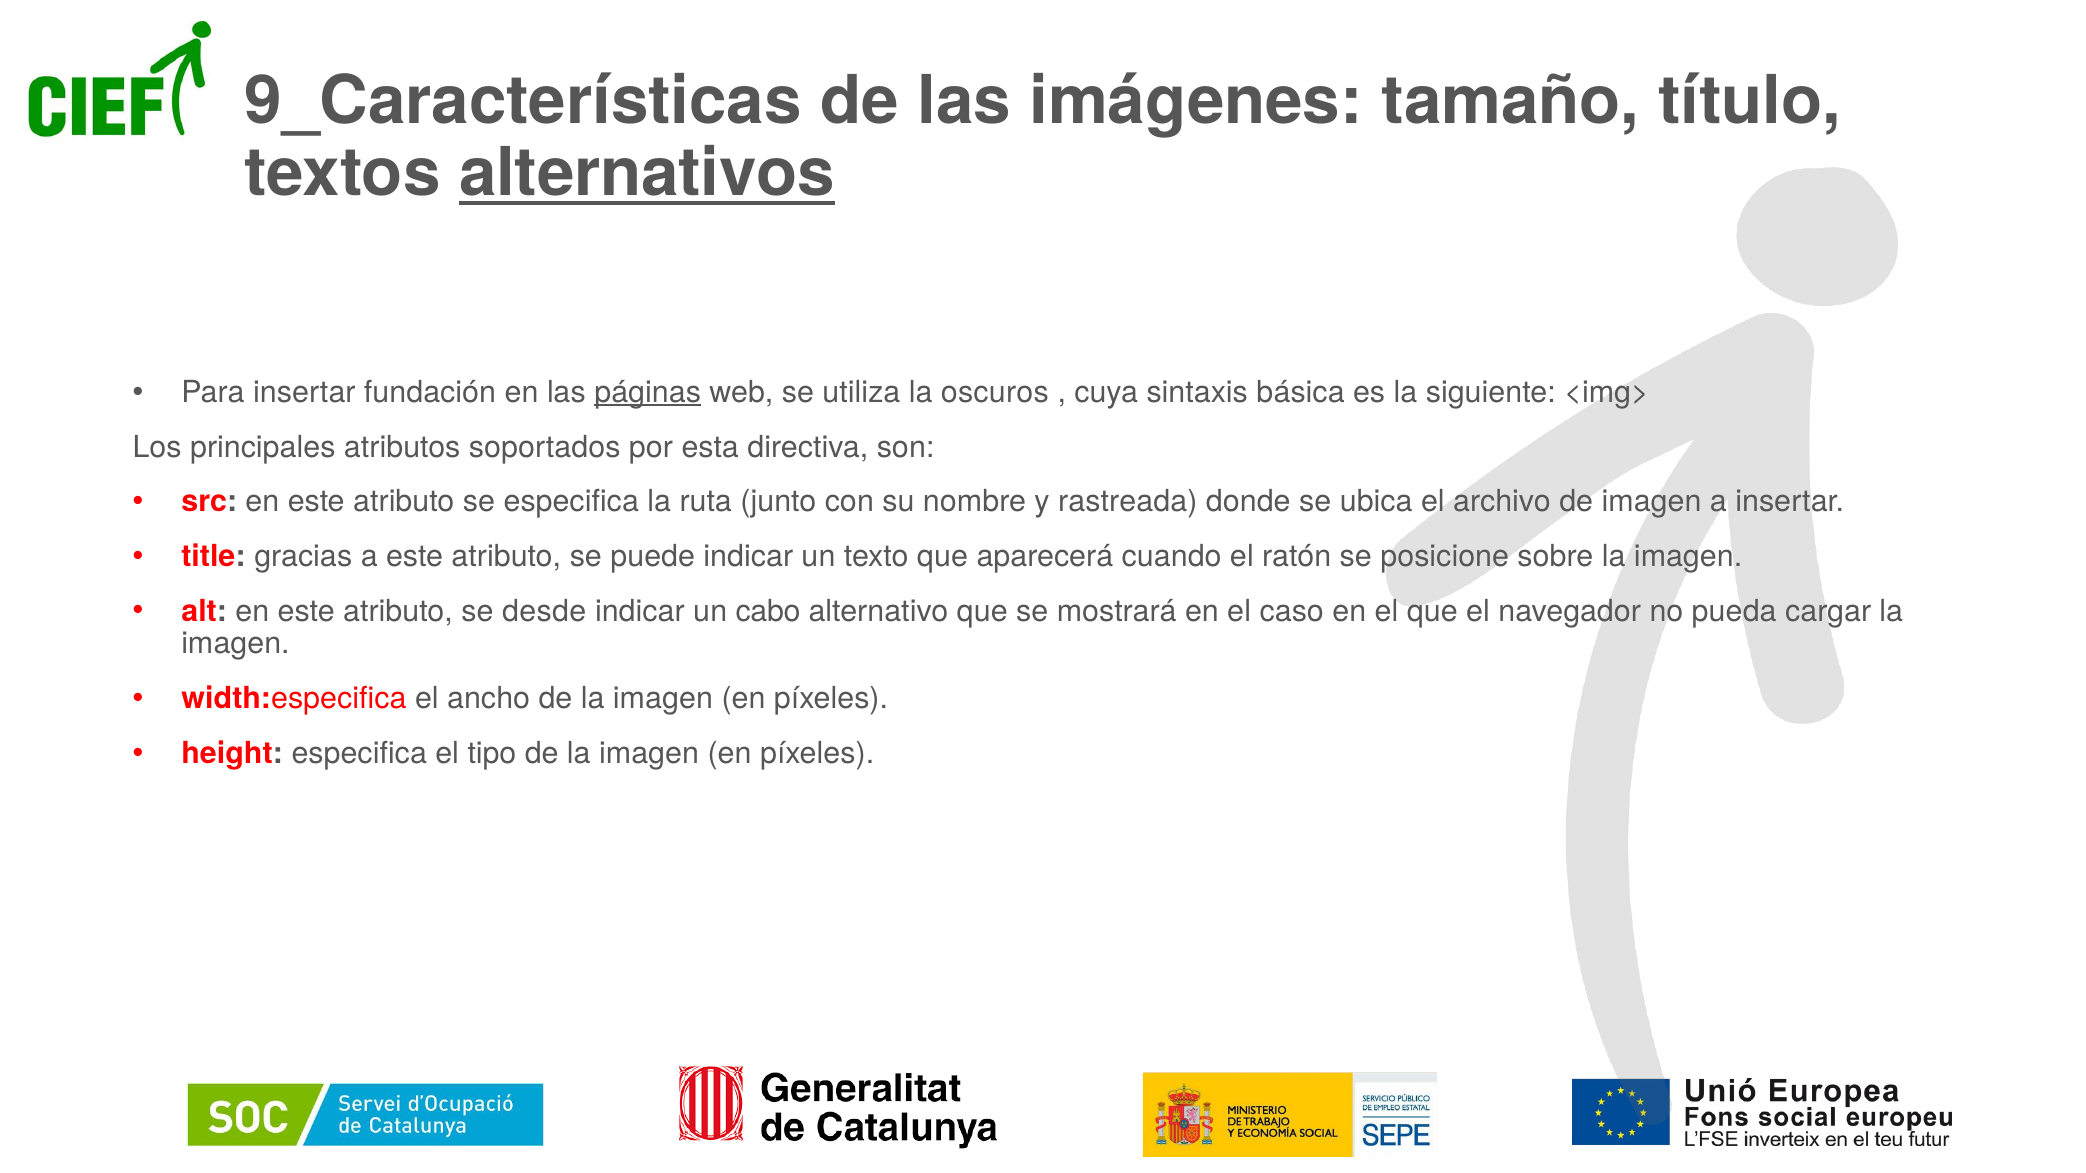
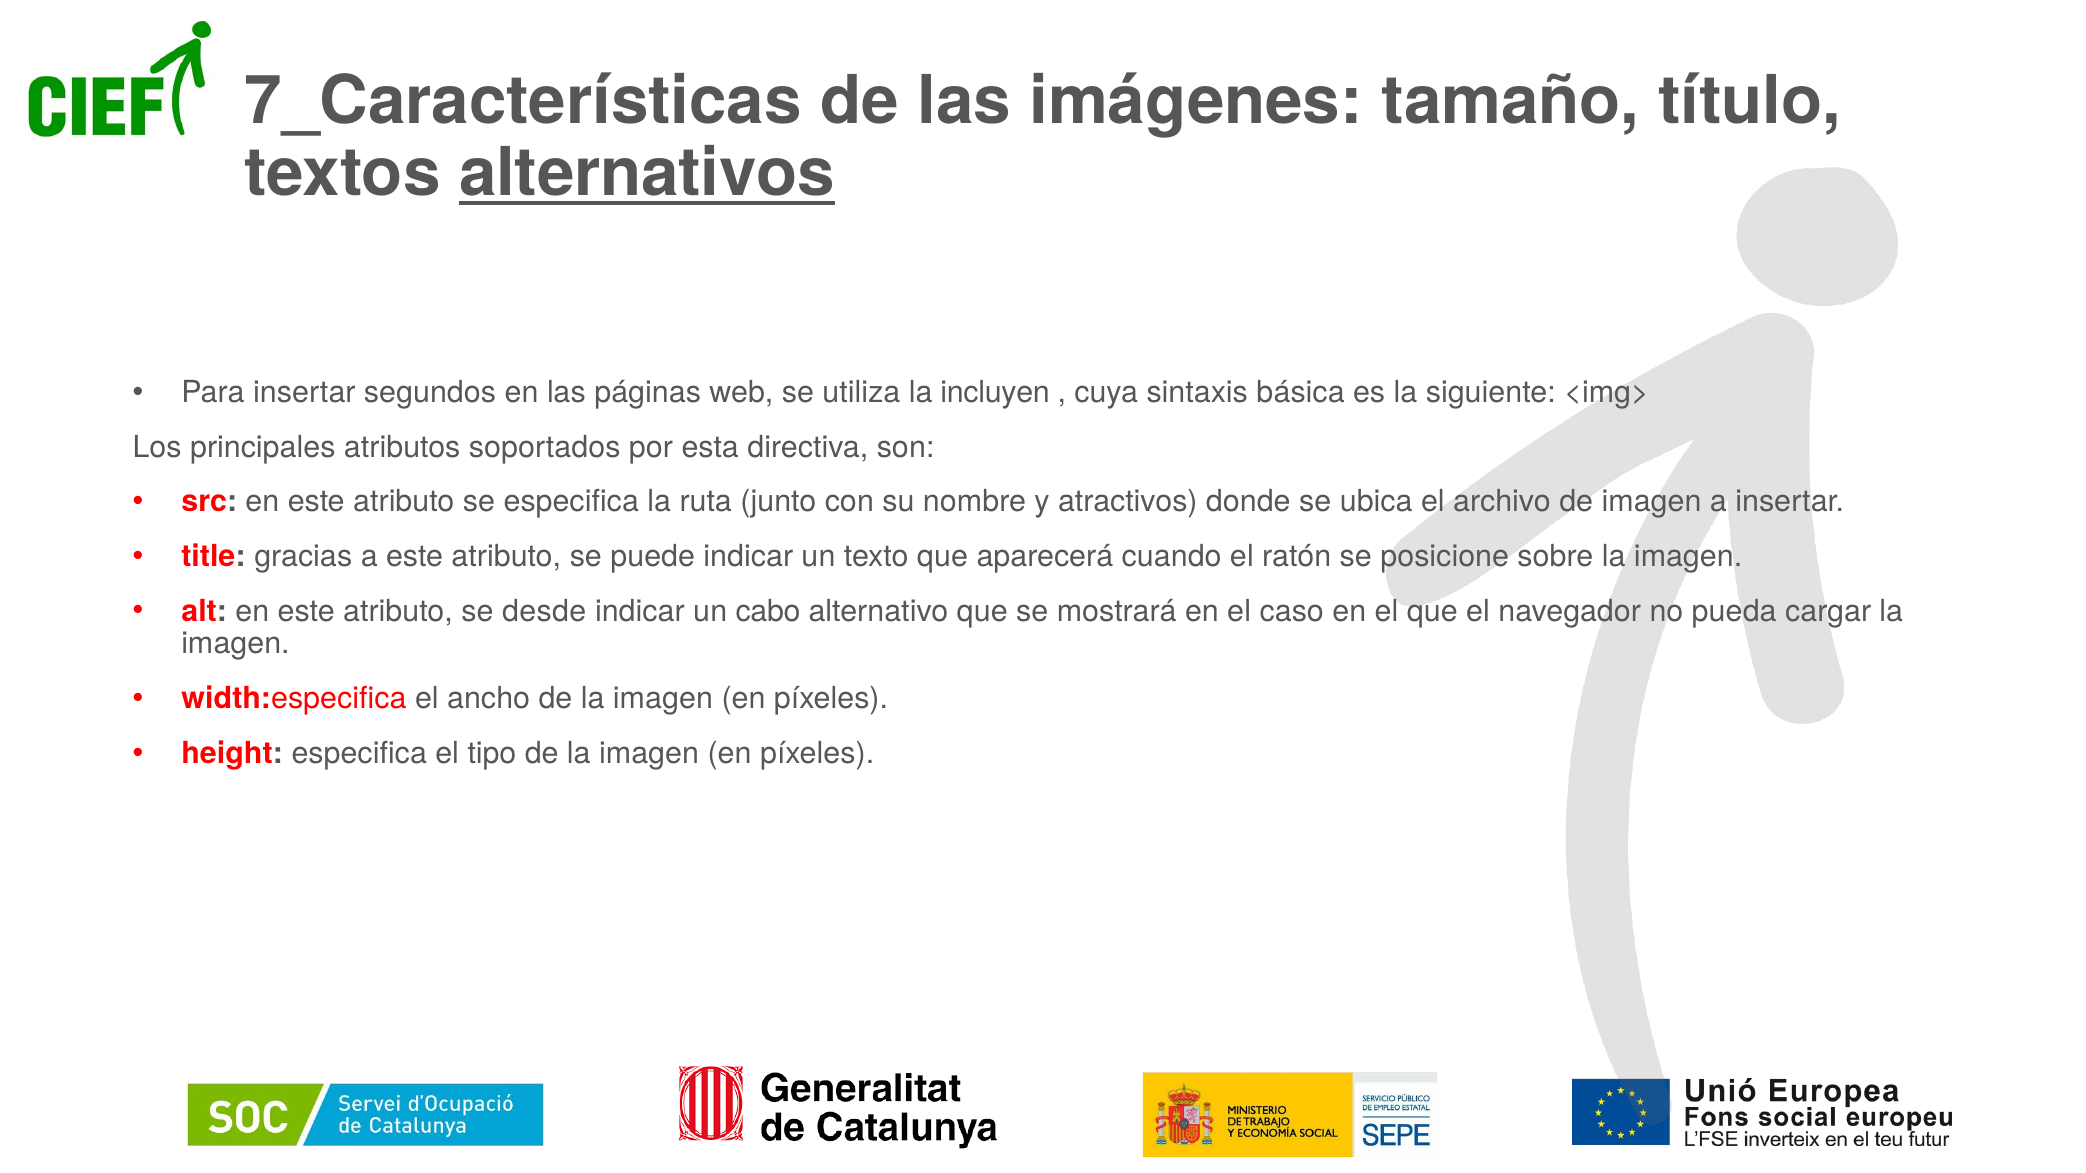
9_Características: 9_Características -> 7_Características
fundación: fundación -> segundos
páginas underline: present -> none
oscuros: oscuros -> incluyen
rastreada: rastreada -> atractivos
